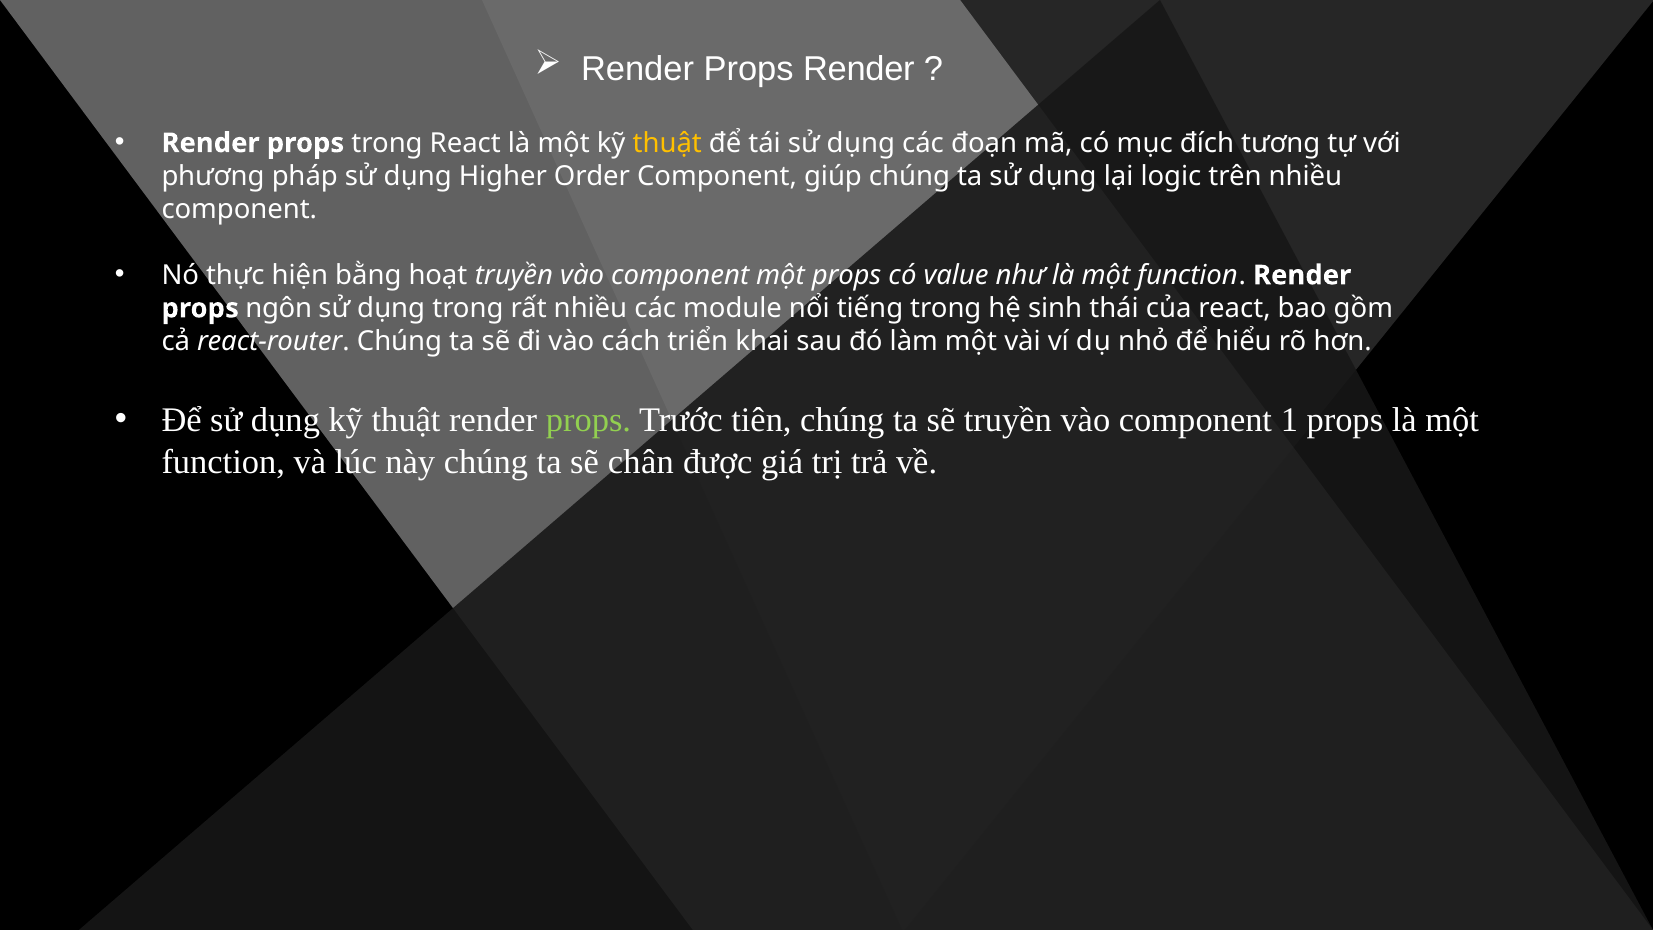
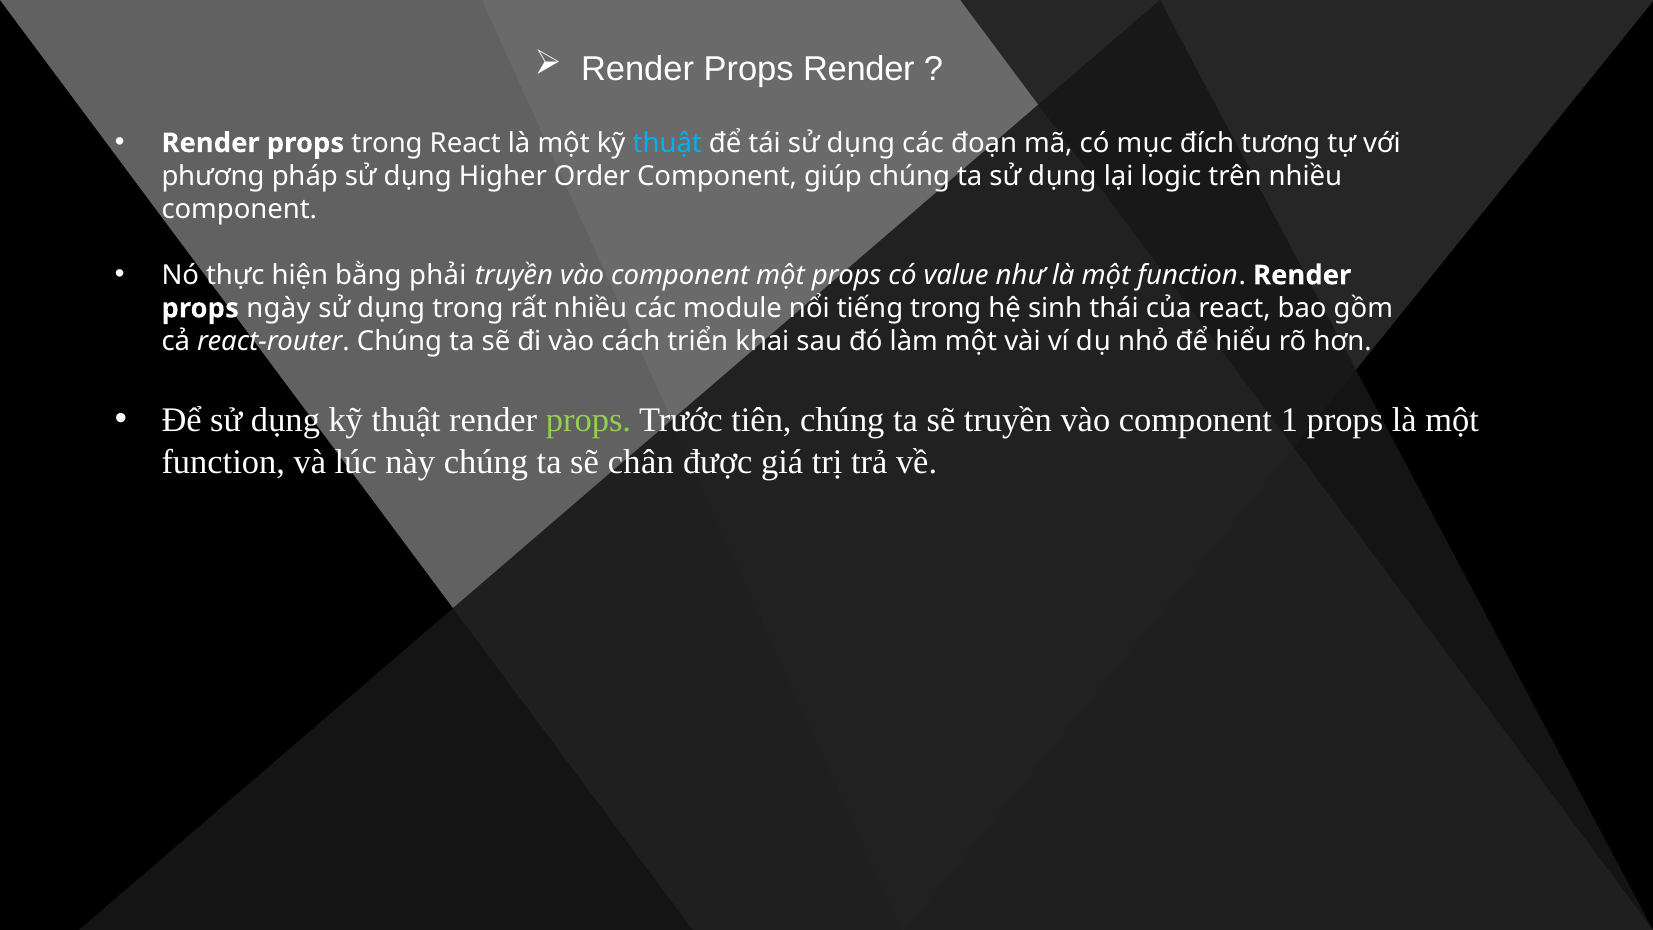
thuật at (667, 143) colour: yellow -> light blue
hoạt: hoạt -> phải
ngôn: ngôn -> ngày
